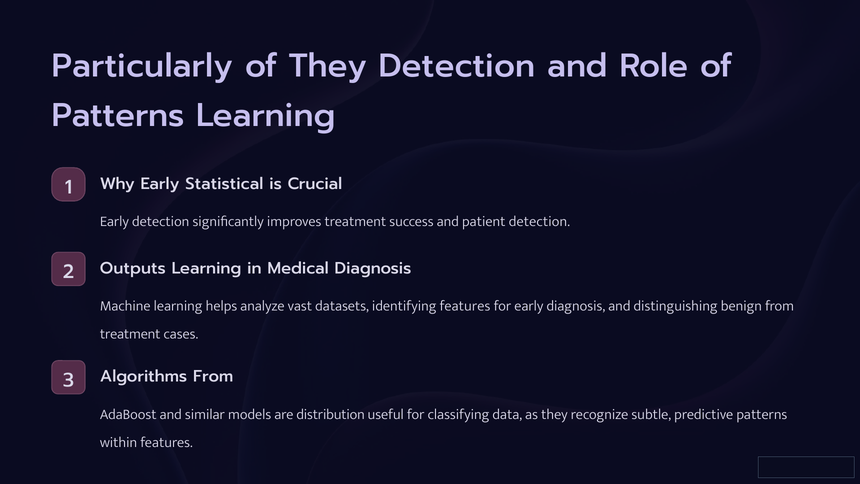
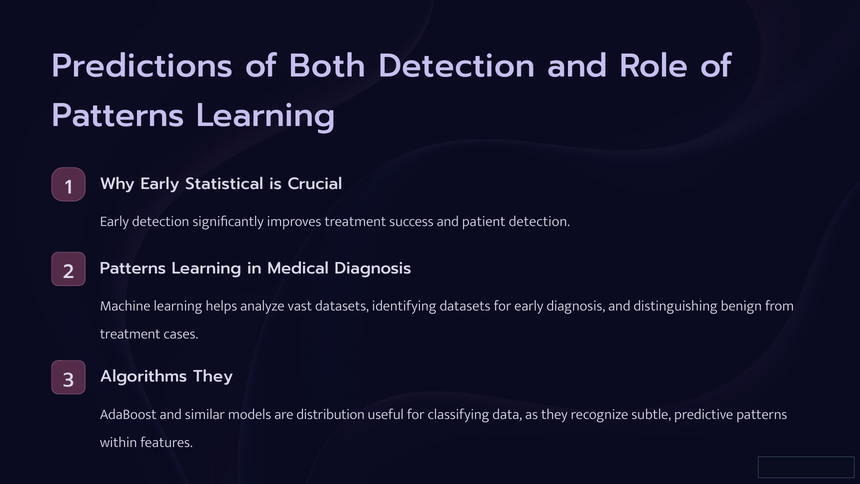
Particularly: Particularly -> Predictions
of They: They -> Both
2 Outputs: Outputs -> Patterns
identifying features: features -> datasets
Algorithms From: From -> They
